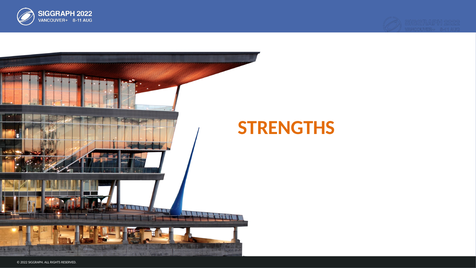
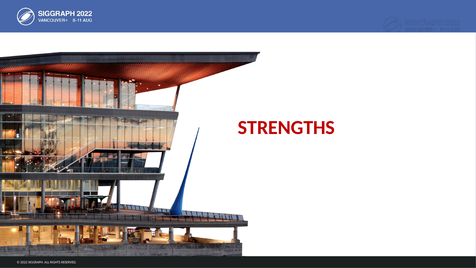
STRENGTHS colour: orange -> red
